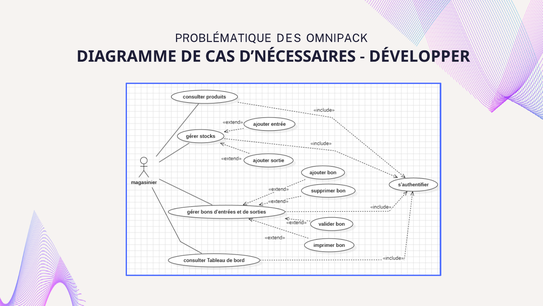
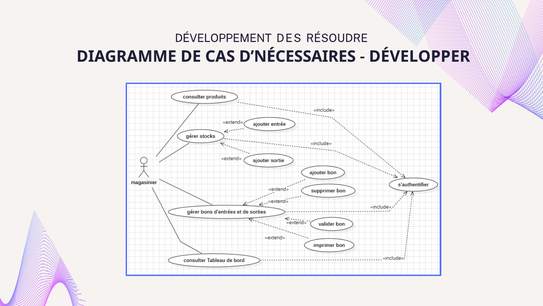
PROBLÉMATIQUE: PROBLÉMATIQUE -> DÉVELOPPEMENT
OMNIPACK: OMNIPACK -> RÉSOUDRE
